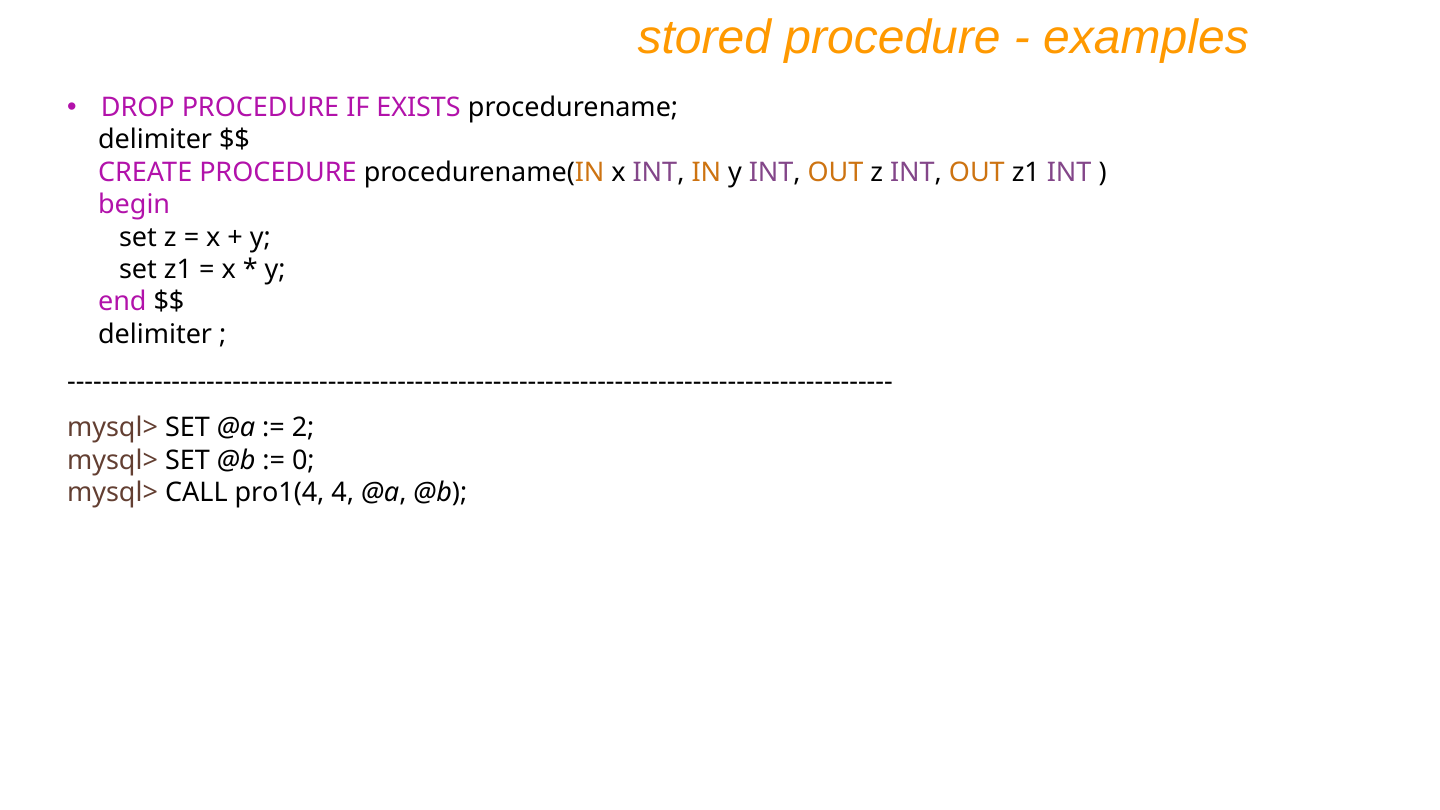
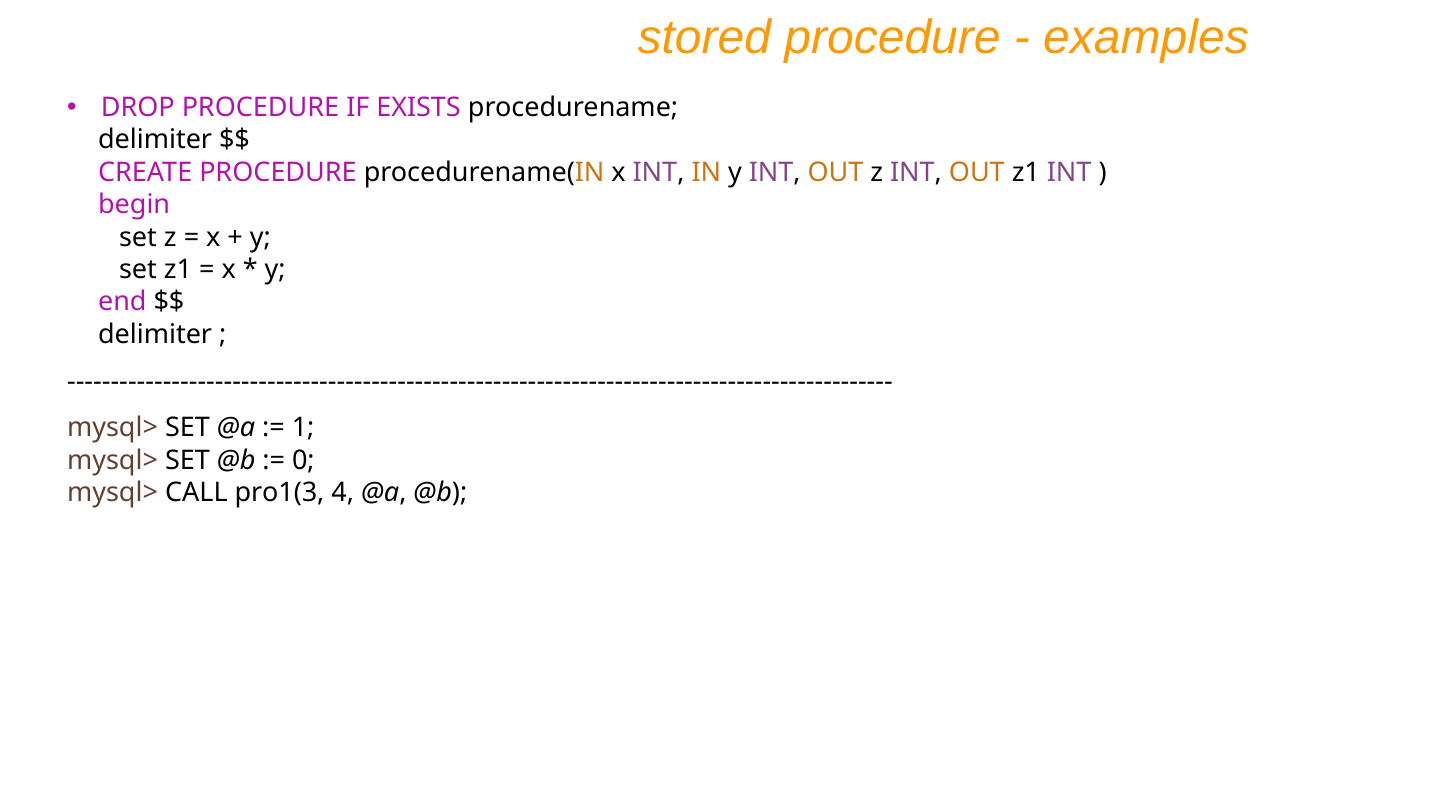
2: 2 -> 1
pro1(4: pro1(4 -> pro1(3
